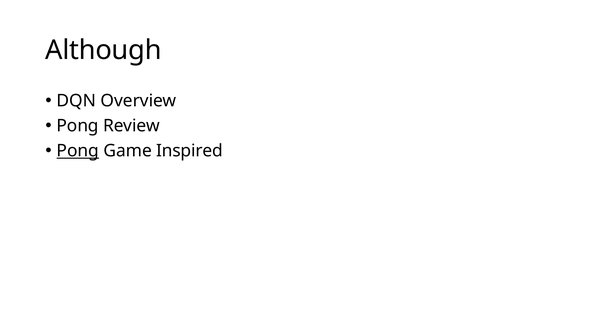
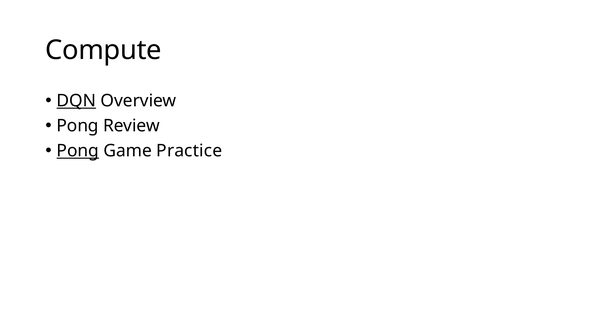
Although: Although -> Compute
DQN underline: none -> present
Inspired: Inspired -> Practice
